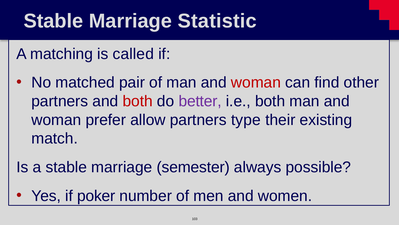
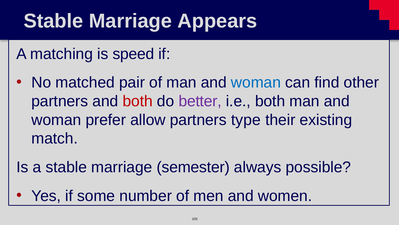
Statistic: Statistic -> Appears
called: called -> speed
woman at (256, 82) colour: red -> blue
poker: poker -> some
